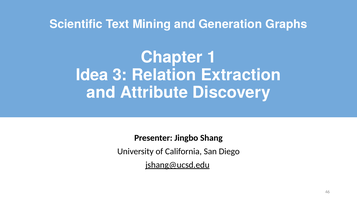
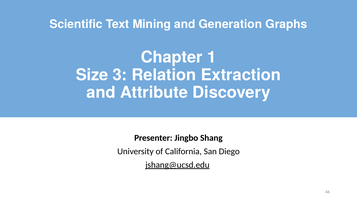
Idea: Idea -> Size
